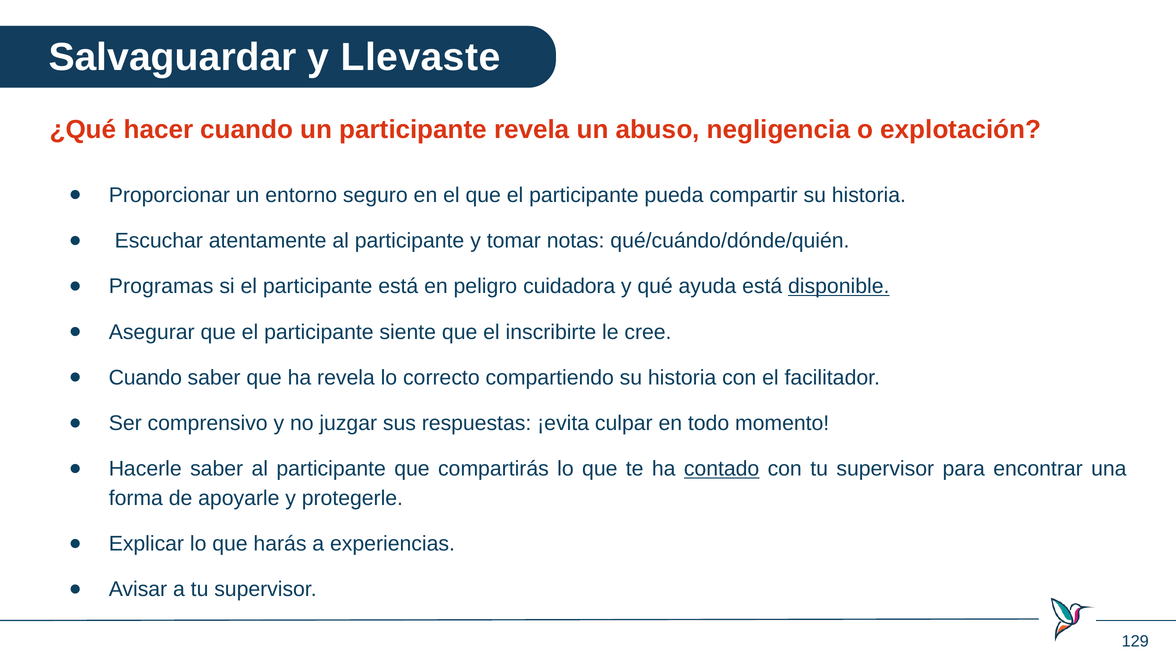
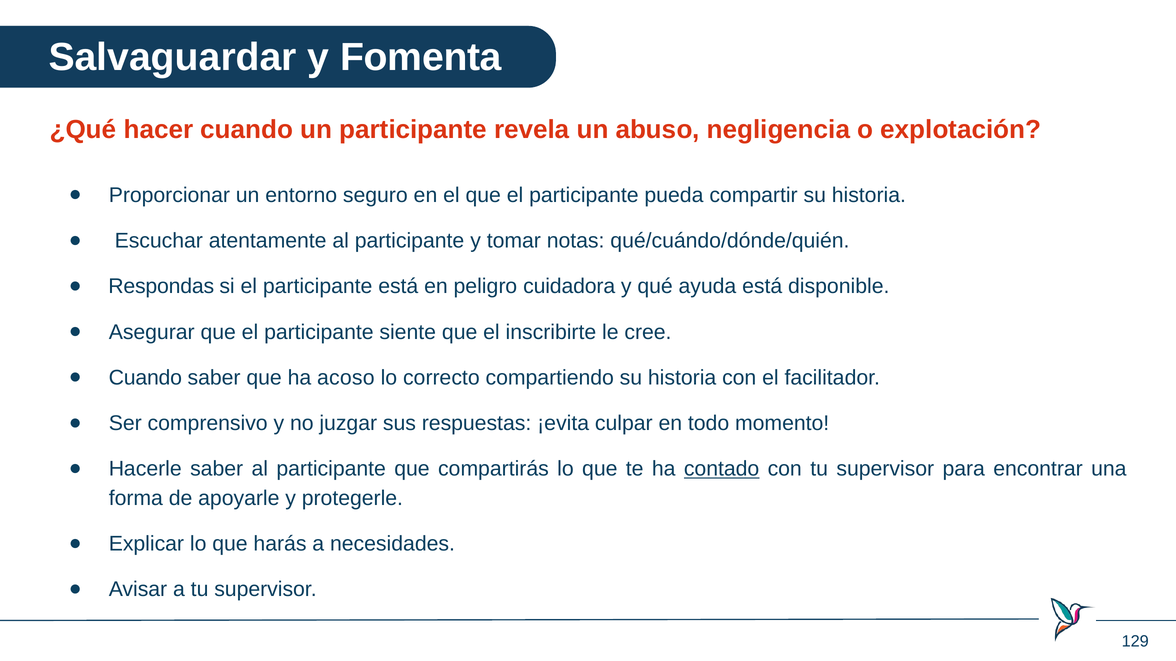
Llevaste: Llevaste -> Fomenta
Programas: Programas -> Respondas
disponible underline: present -> none
ha revela: revela -> acoso
experiencias: experiencias -> necesidades
